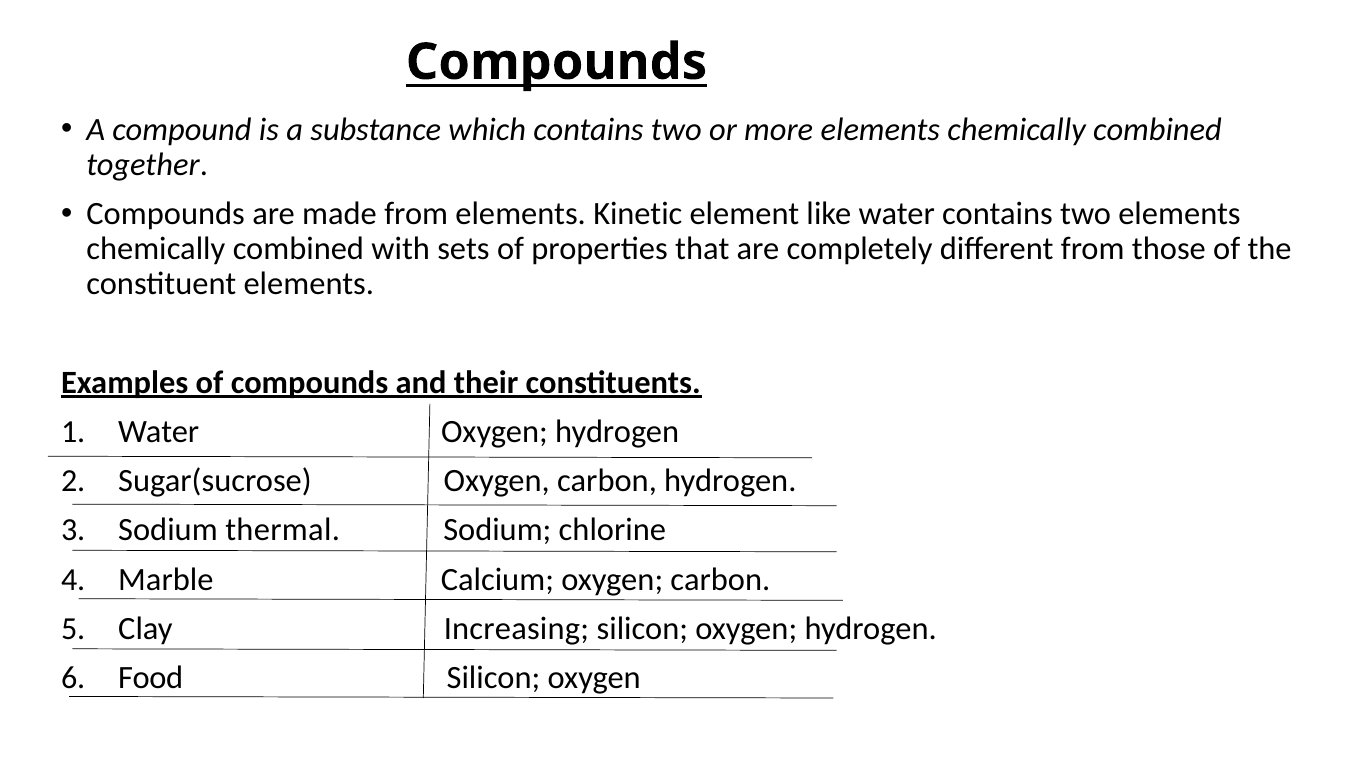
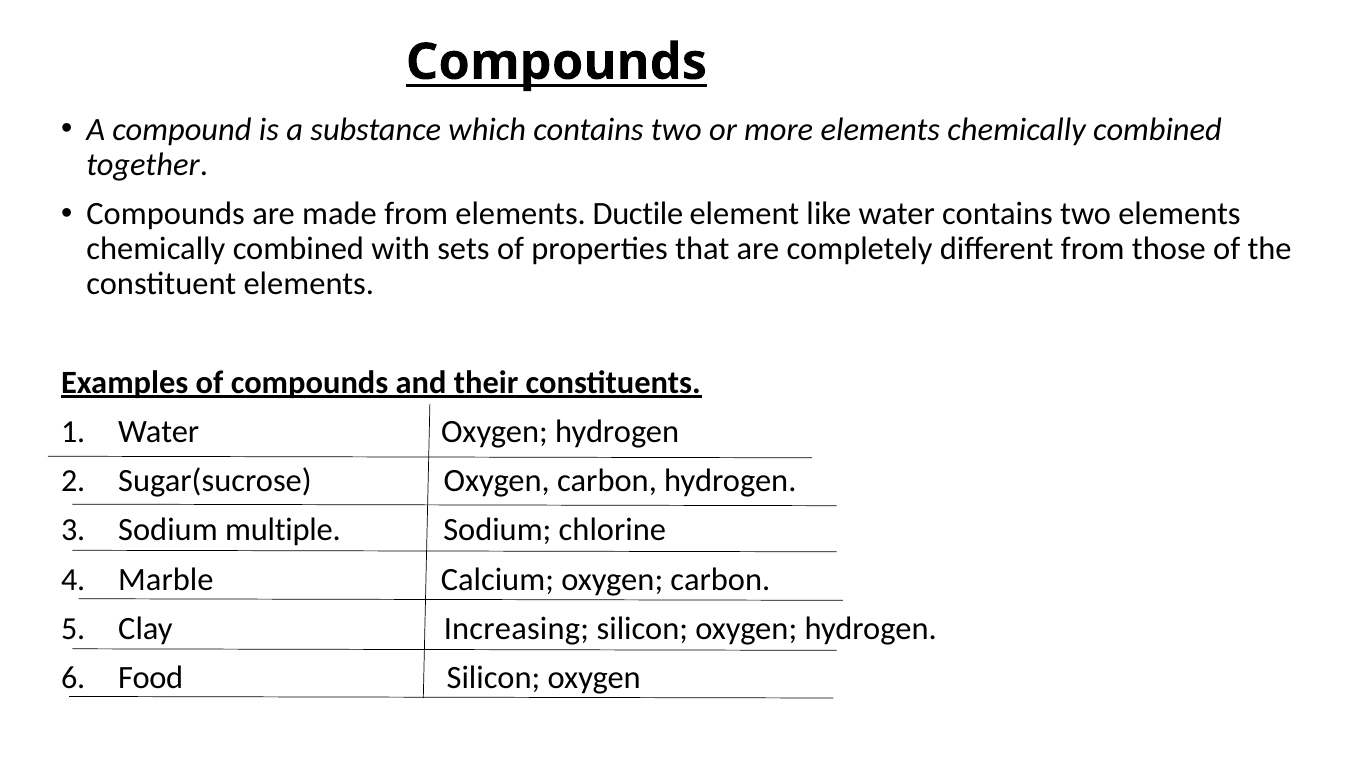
Kinetic: Kinetic -> Ductile
thermal: thermal -> multiple
